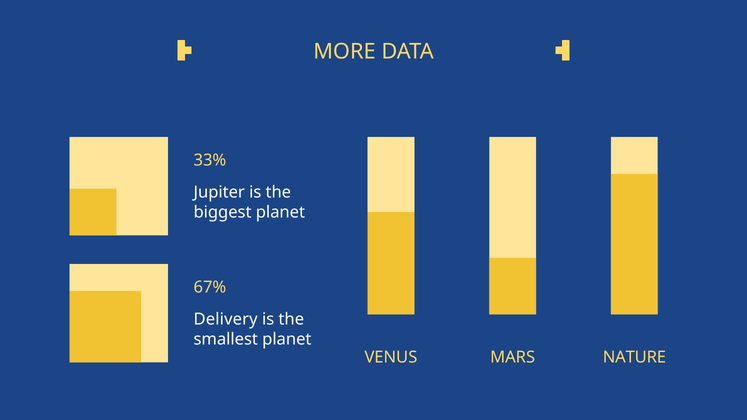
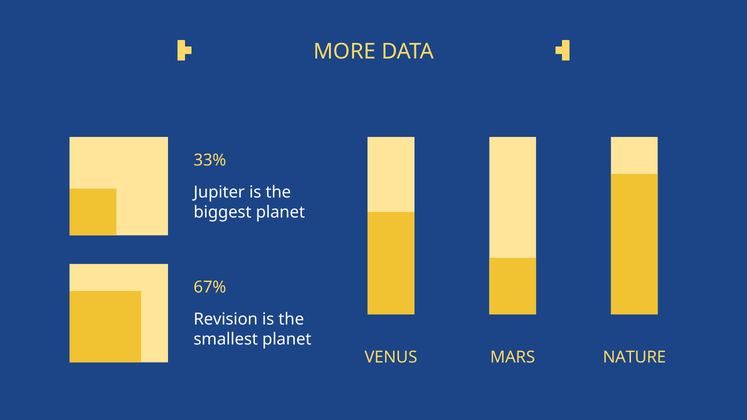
Delivery: Delivery -> Revision
